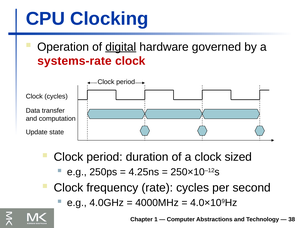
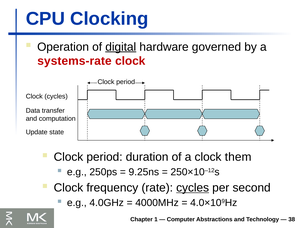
sized: sized -> them
4.25ns: 4.25ns -> 9.25ns
cycles at (193, 188) underline: none -> present
